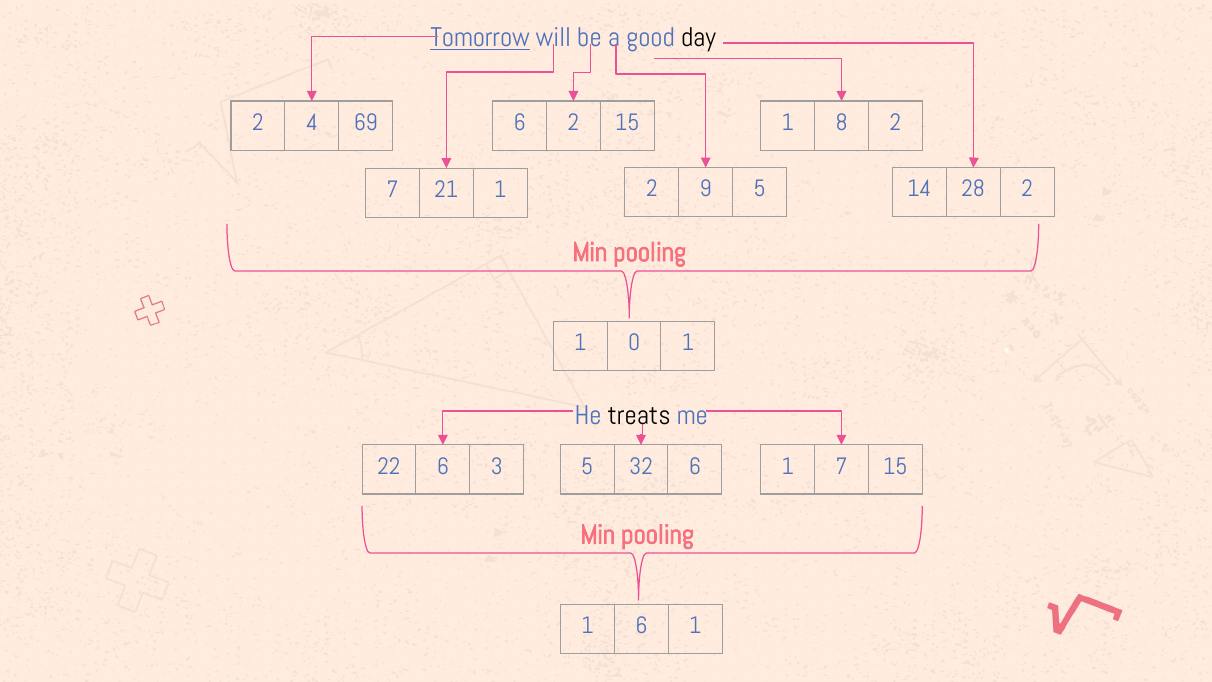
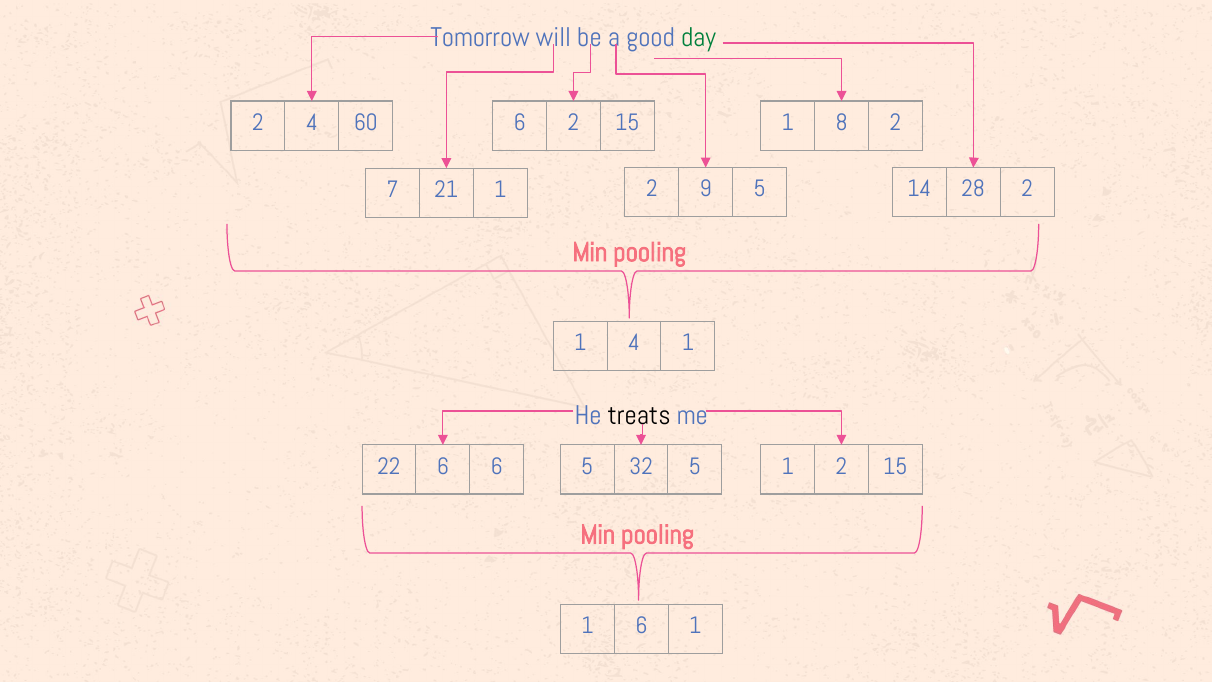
Tomorrow underline: present -> none
day colour: black -> green
69: 69 -> 60
1 0: 0 -> 4
6 3: 3 -> 6
32 6: 6 -> 5
1 7: 7 -> 2
